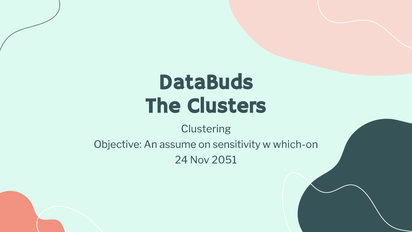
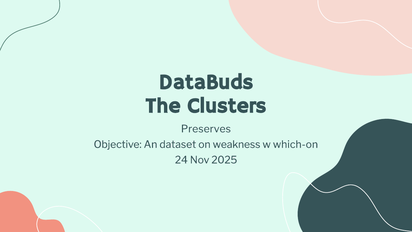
Clustering: Clustering -> Preserves
assume: assume -> dataset
sensitivity: sensitivity -> weakness
2051: 2051 -> 2025
